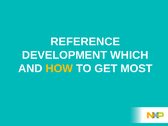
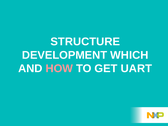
REFERENCE: REFERENCE -> STRUCTURE
HOW colour: yellow -> pink
MOST: MOST -> UART
